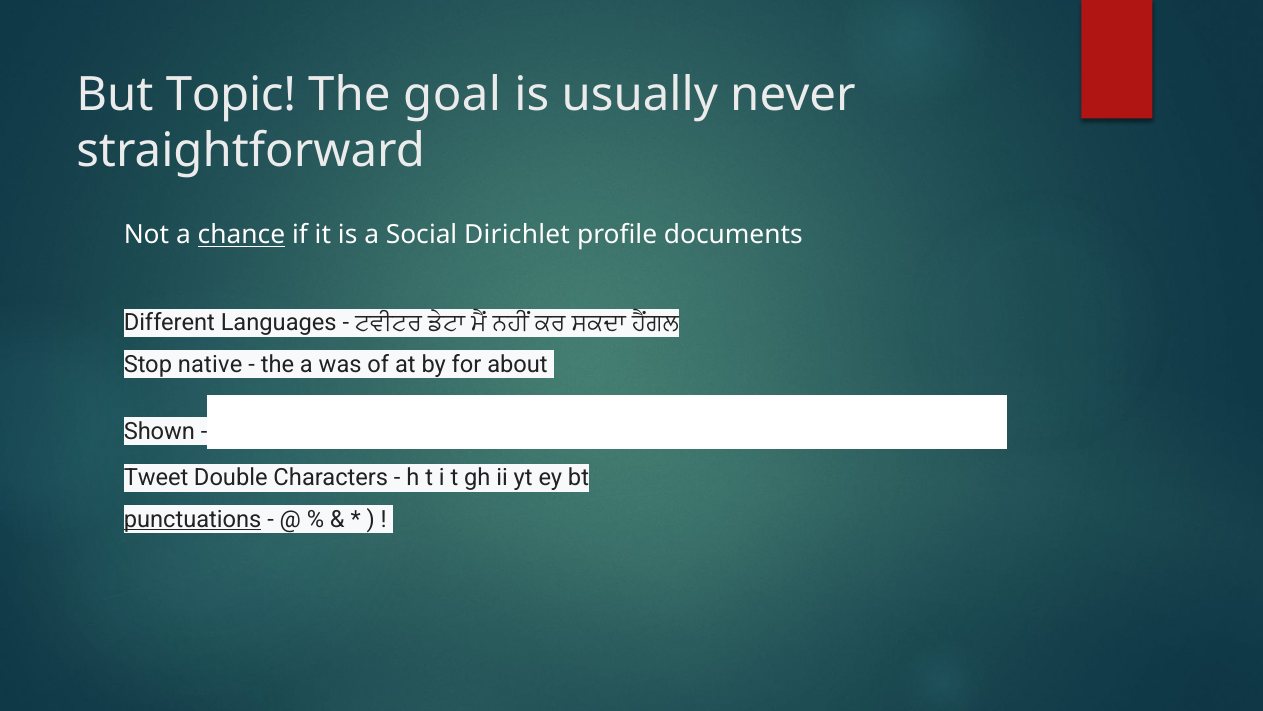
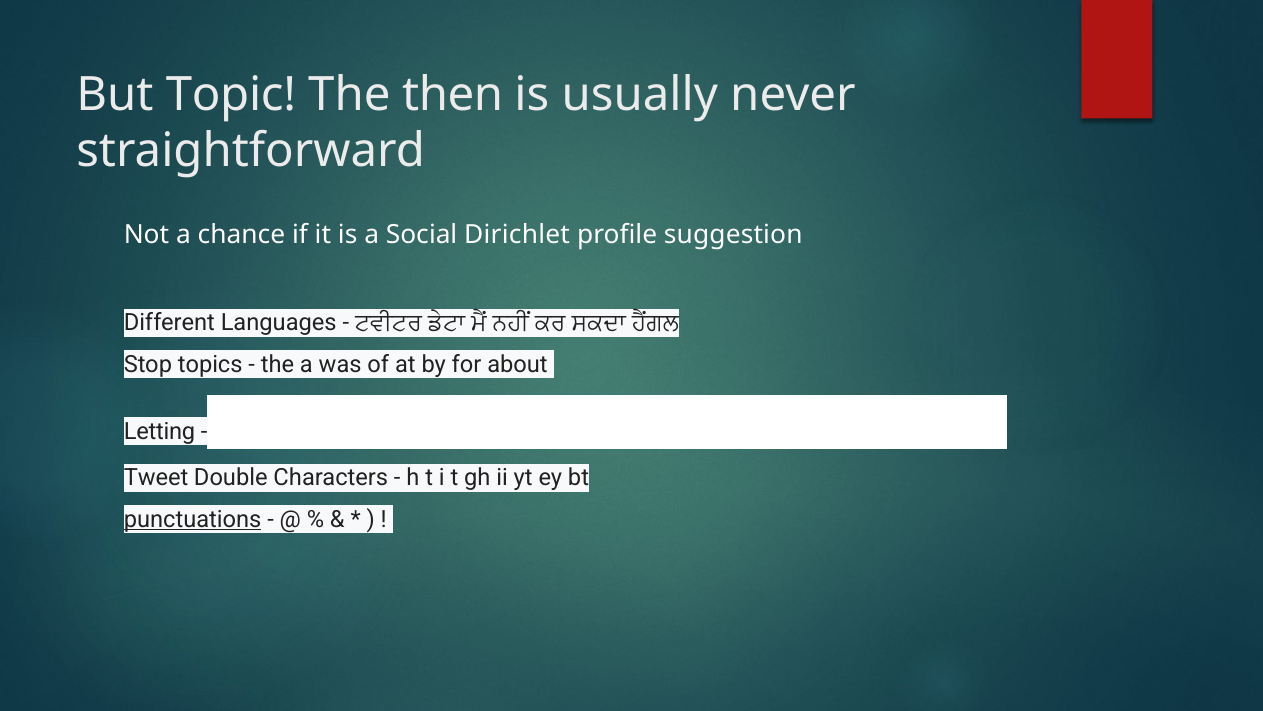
goal: goal -> then
chance underline: present -> none
documents: documents -> suggestion
native: native -> topics
Shown: Shown -> Letting
